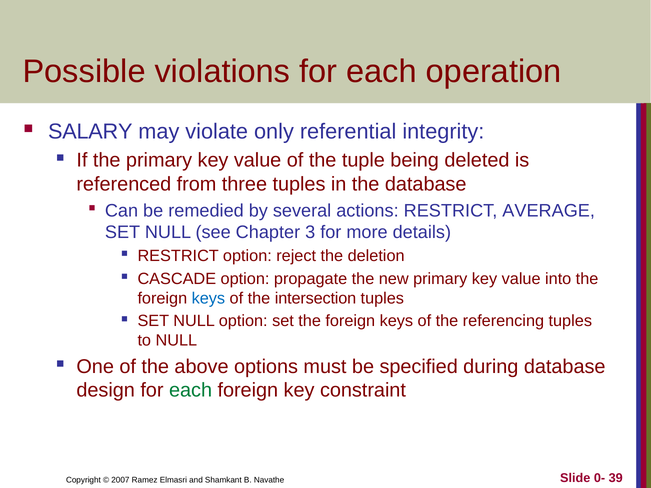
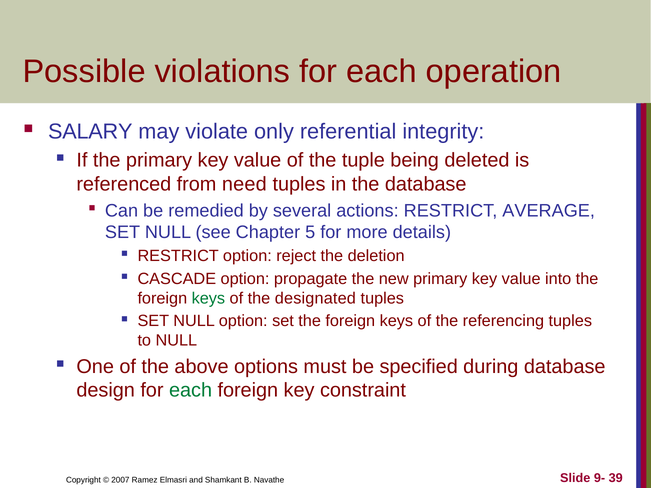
three: three -> need
3: 3 -> 5
keys at (208, 298) colour: blue -> green
intersection: intersection -> designated
0-: 0- -> 9-
